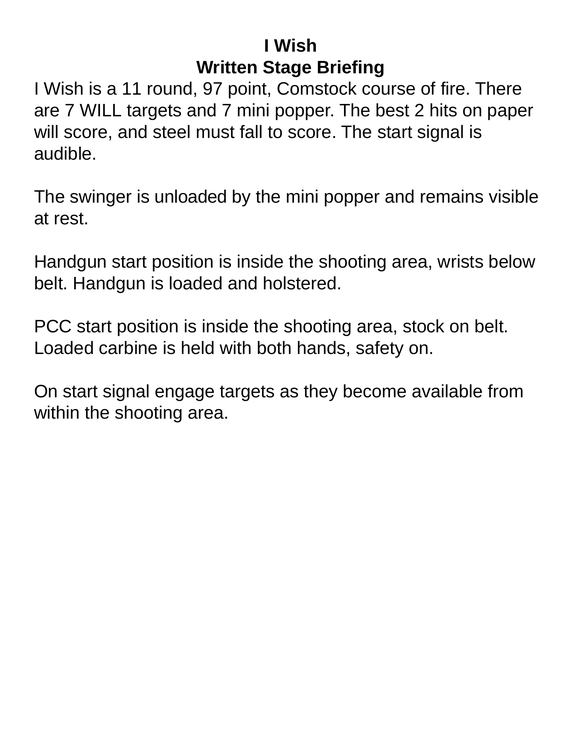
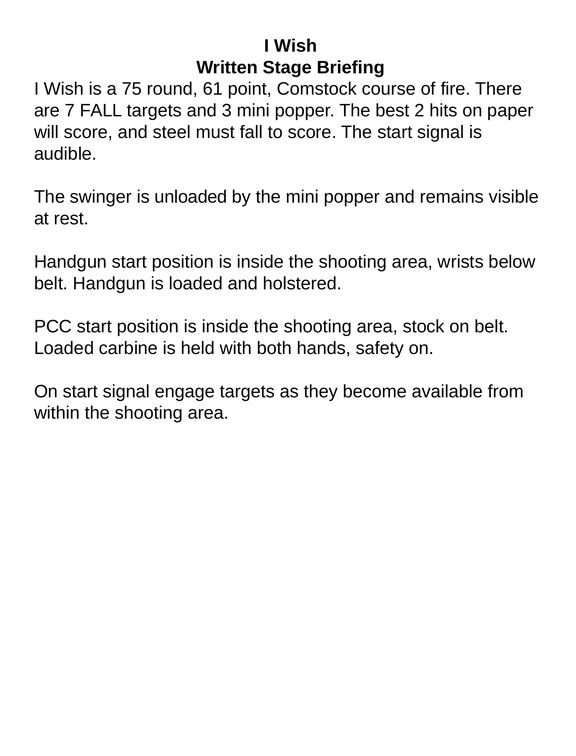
11: 11 -> 75
97: 97 -> 61
7 WILL: WILL -> FALL
and 7: 7 -> 3
